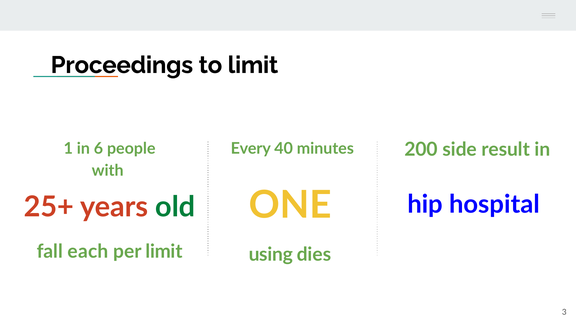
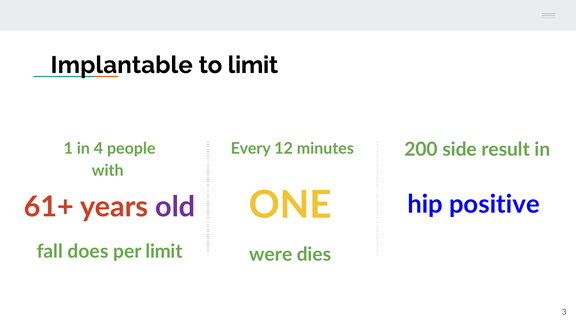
Proceedings: Proceedings -> Implantable
6: 6 -> 4
40: 40 -> 12
hospital: hospital -> positive
25+: 25+ -> 61+
old colour: green -> purple
each: each -> does
using: using -> were
